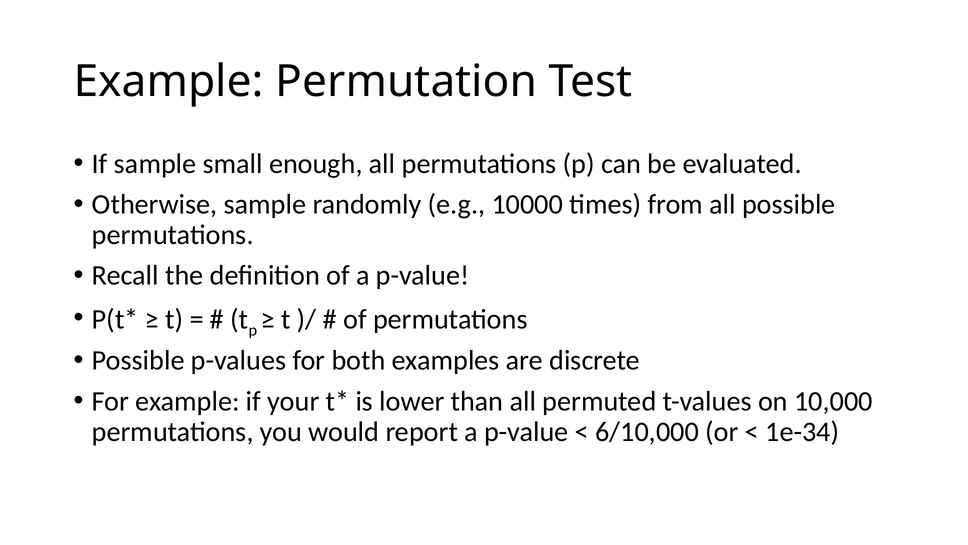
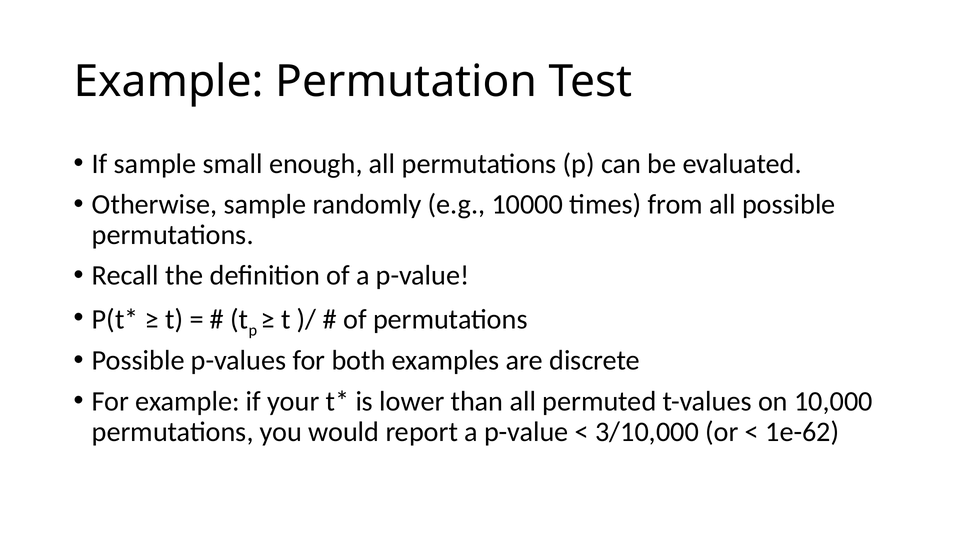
6/10,000: 6/10,000 -> 3/10,000
1e-34: 1e-34 -> 1e-62
